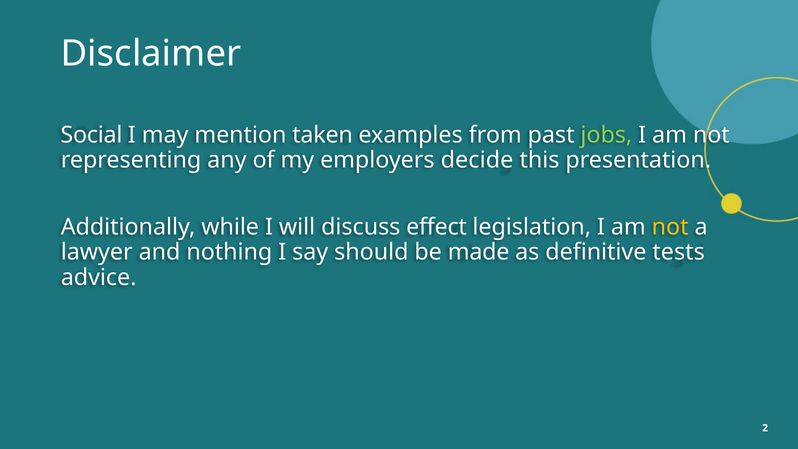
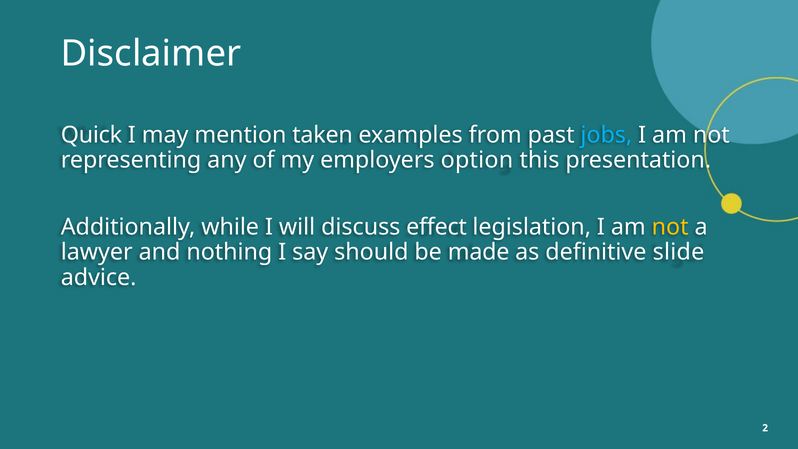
Social: Social -> Quick
jobs colour: light green -> light blue
decide: decide -> option
tests: tests -> slide
